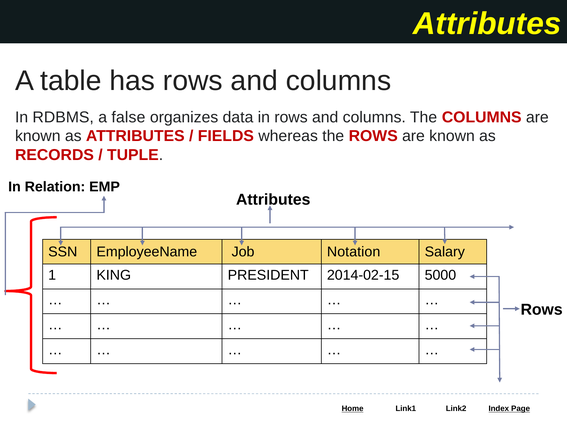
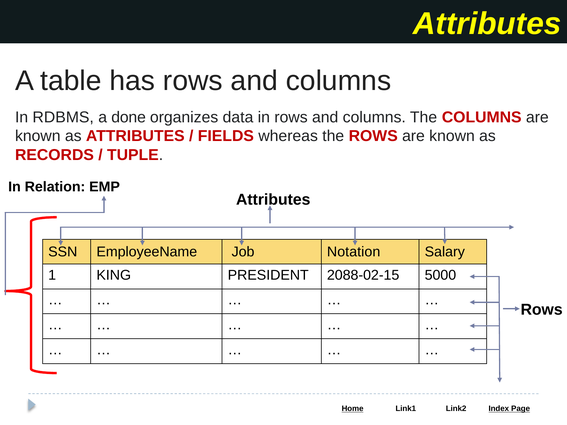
false: false -> done
2014-02-15: 2014-02-15 -> 2088-02-15
